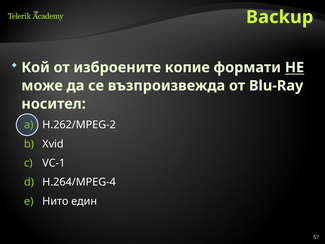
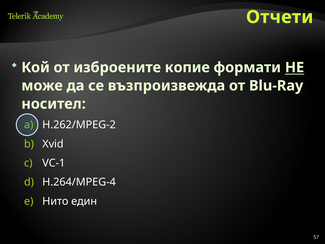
Backup: Backup -> Отчети
